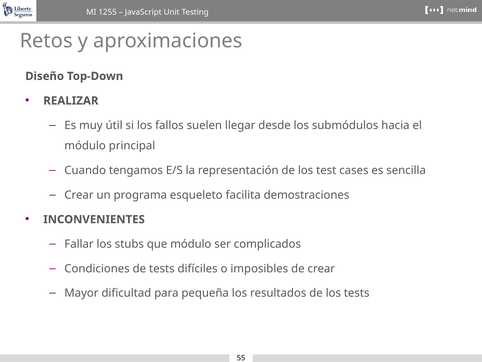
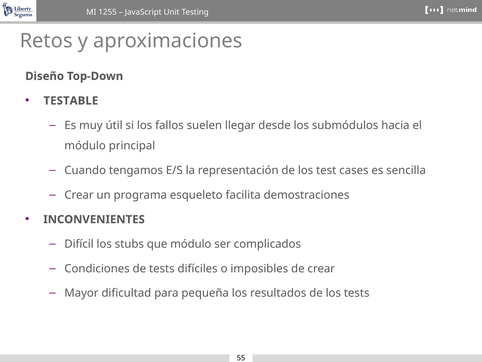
REALIZAR: REALIZAR -> TESTABLE
Fallar: Fallar -> Difícil
